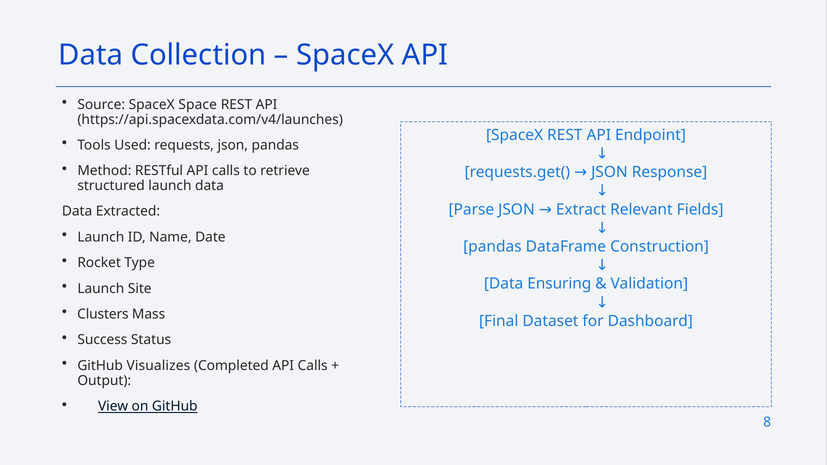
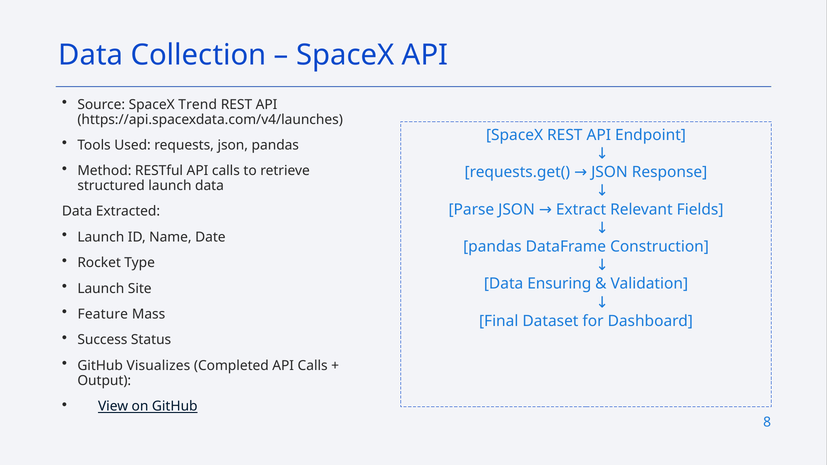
Space: Space -> Trend
Clusters: Clusters -> Feature
